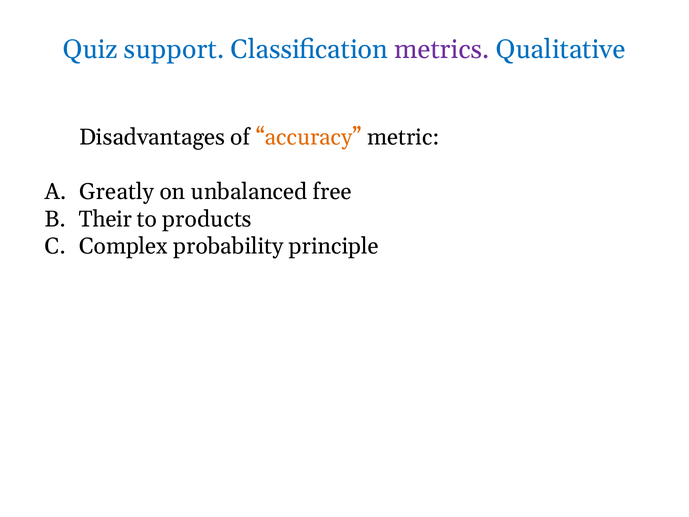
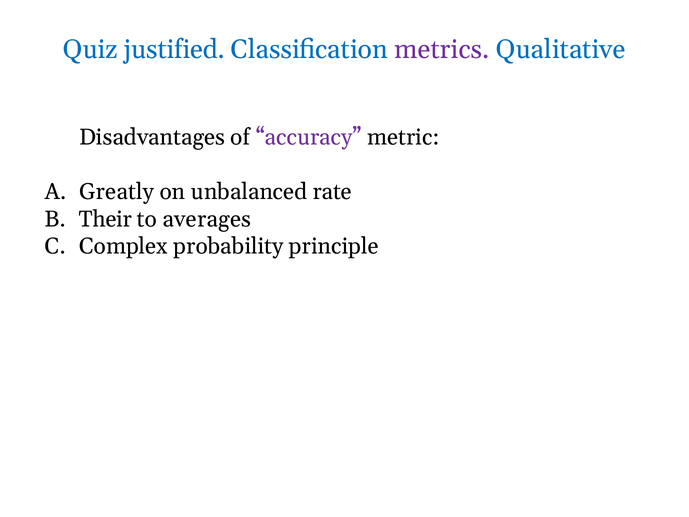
support: support -> justified
accuracy colour: orange -> purple
free: free -> rate
products: products -> averages
